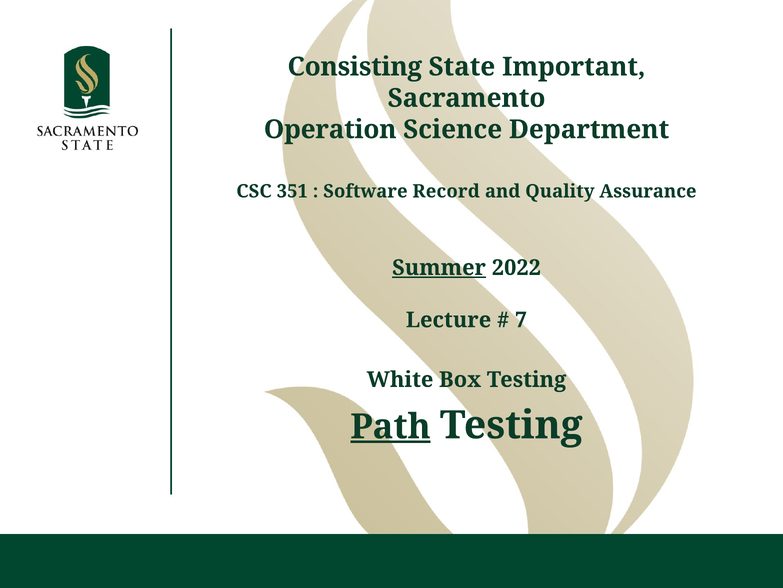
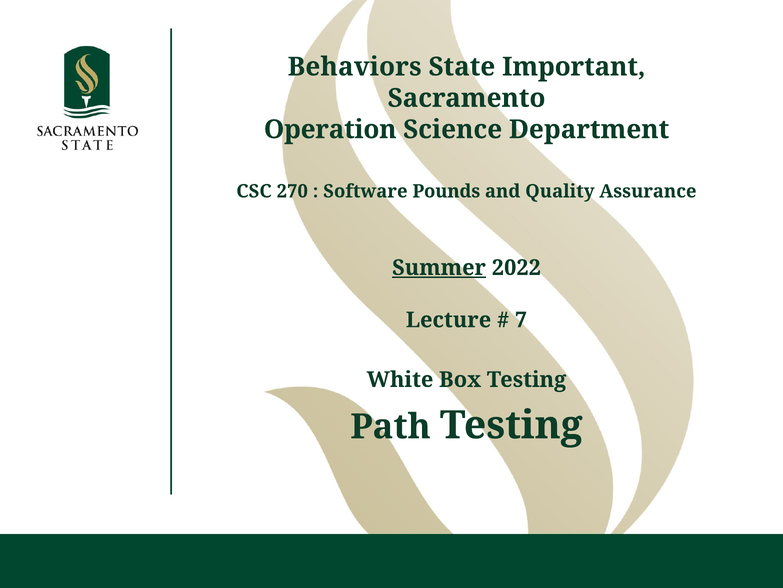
Consisting: Consisting -> Behaviors
351: 351 -> 270
Record: Record -> Pounds
Path underline: present -> none
